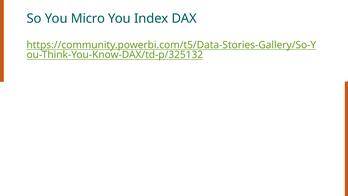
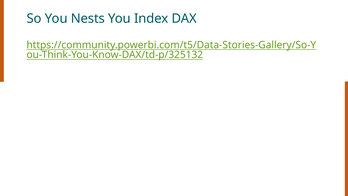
Micro: Micro -> Nests
